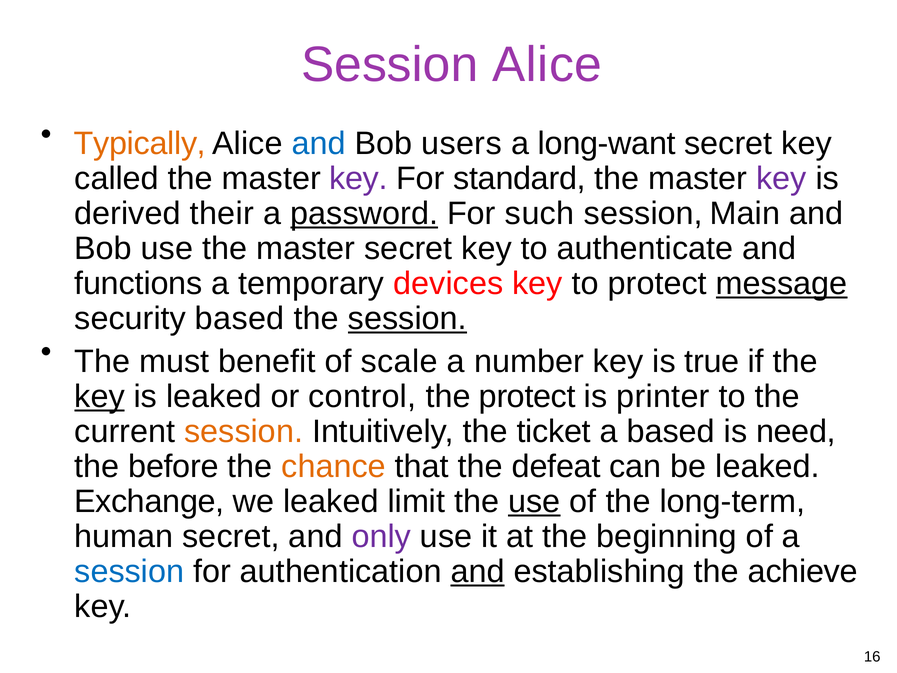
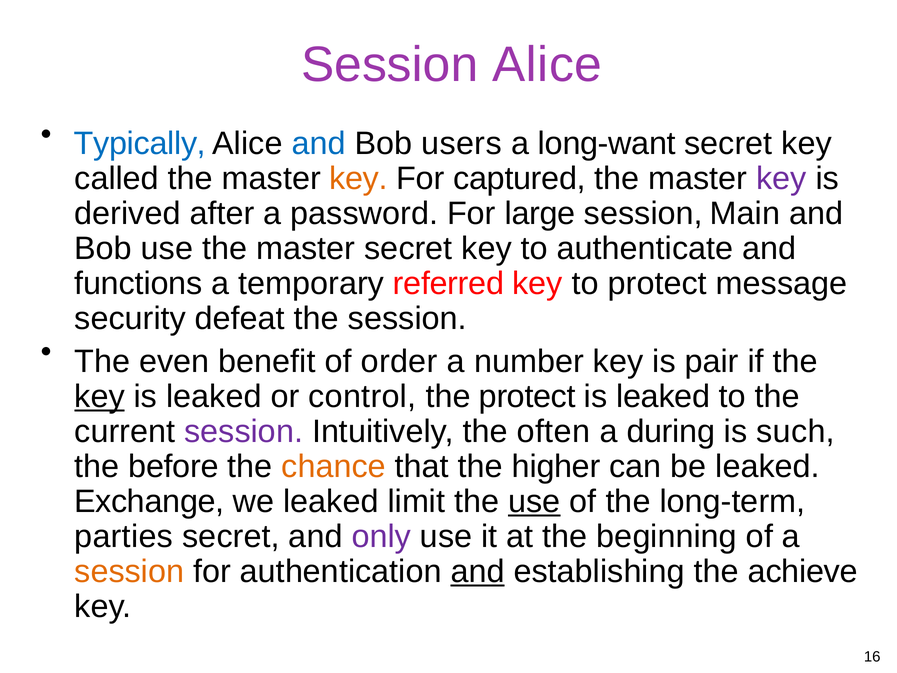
Typically colour: orange -> blue
key at (359, 179) colour: purple -> orange
standard: standard -> captured
their: their -> after
password underline: present -> none
such: such -> large
devices: devices -> referred
message underline: present -> none
security based: based -> defeat
session at (407, 318) underline: present -> none
must: must -> even
scale: scale -> order
true: true -> pair
printer at (663, 396): printer -> leaked
session at (244, 431) colour: orange -> purple
ticket: ticket -> often
a based: based -> during
need: need -> such
defeat: defeat -> higher
human: human -> parties
session at (129, 571) colour: blue -> orange
